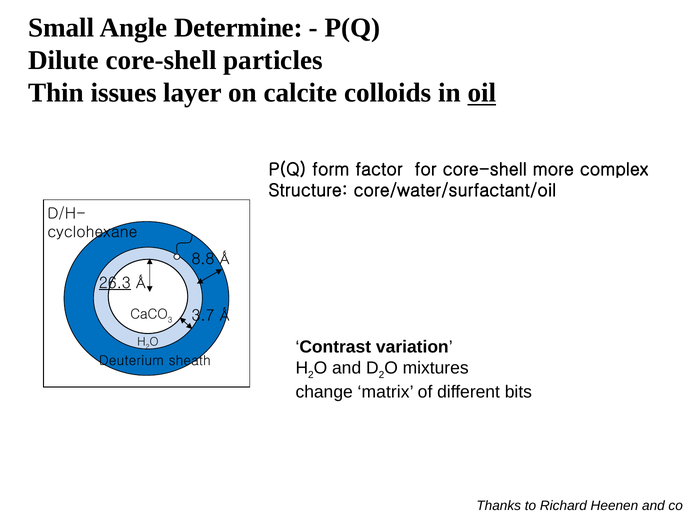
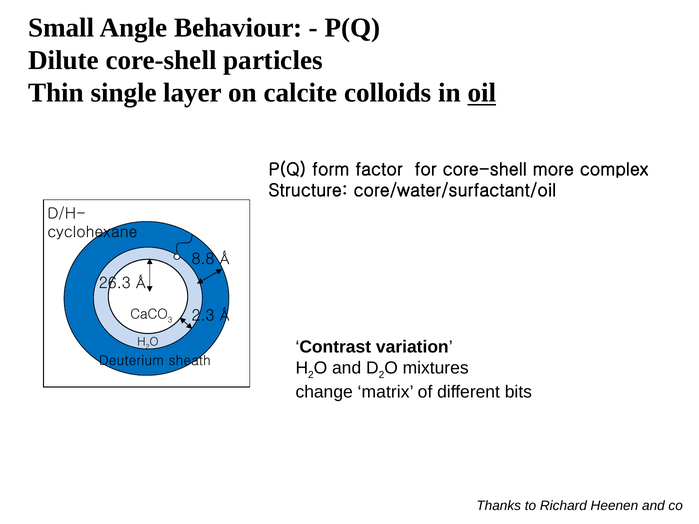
Determine: Determine -> Behaviour
issues: issues -> single
26.3 underline: present -> none
3.7: 3.7 -> 2.3
